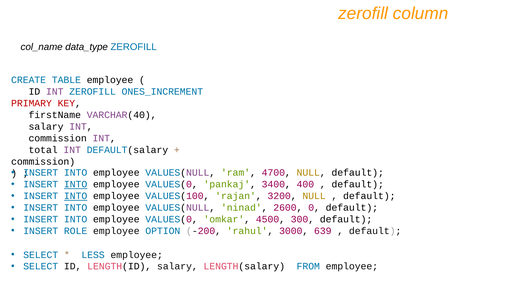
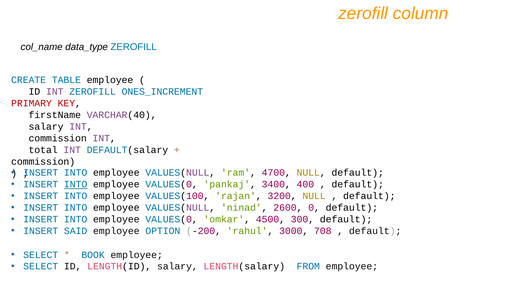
INTO at (76, 196) underline: present -> none
ROLE: ROLE -> SAID
639: 639 -> 708
LESS: LESS -> BOOK
